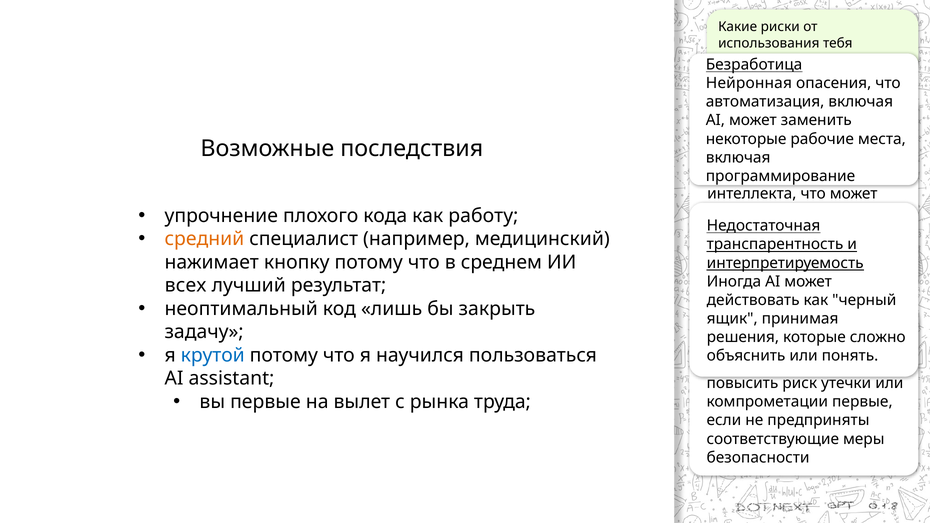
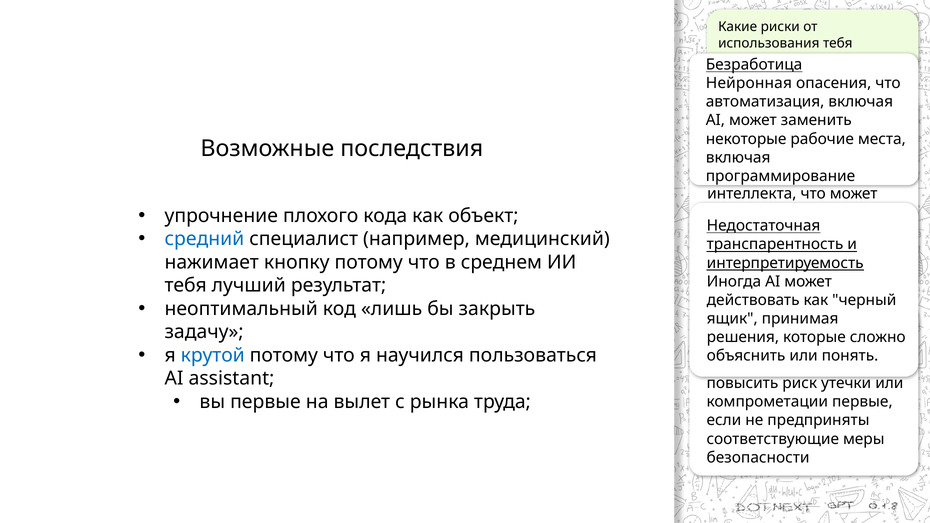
работу: работу -> объект
средний colour: orange -> blue
всех at (185, 286): всех -> тебя
